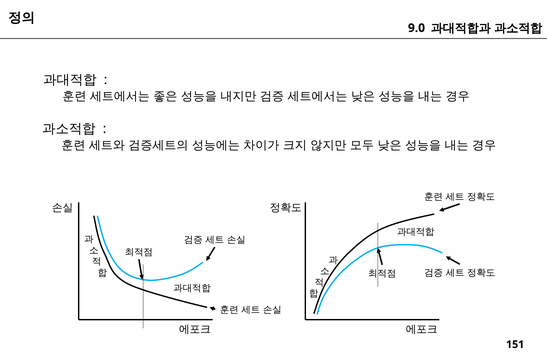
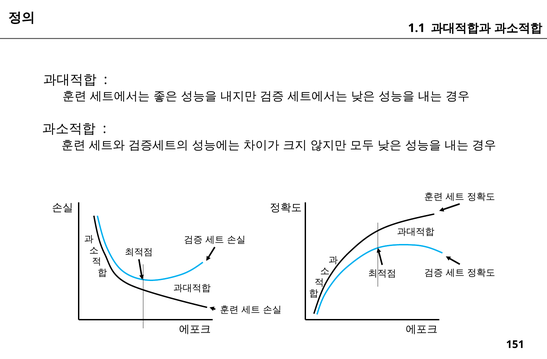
9.0: 9.0 -> 1.1
